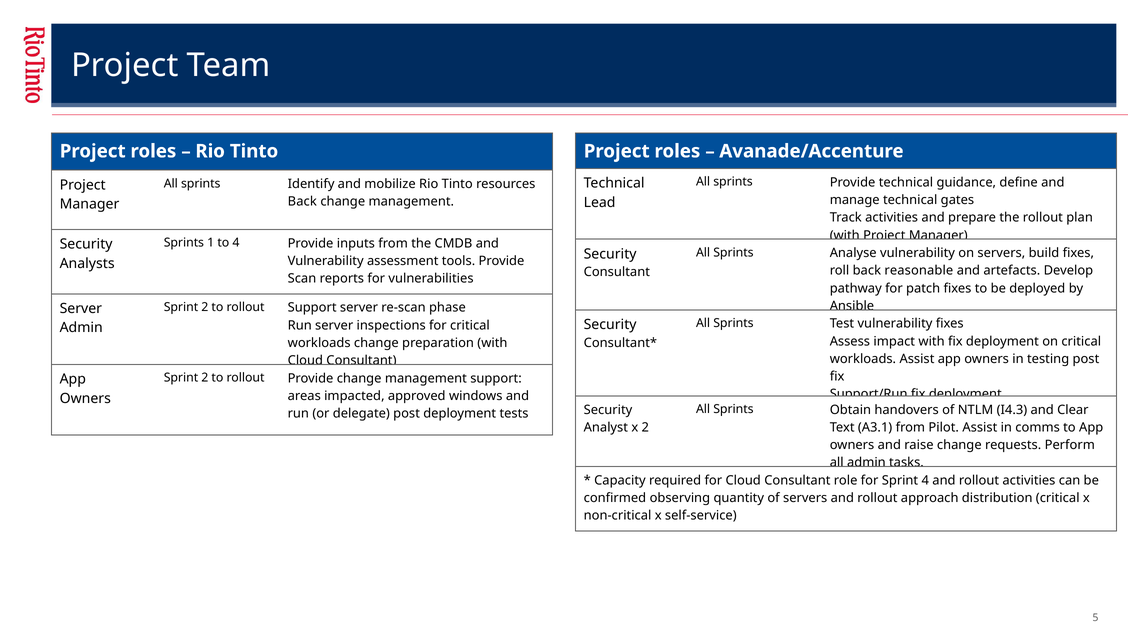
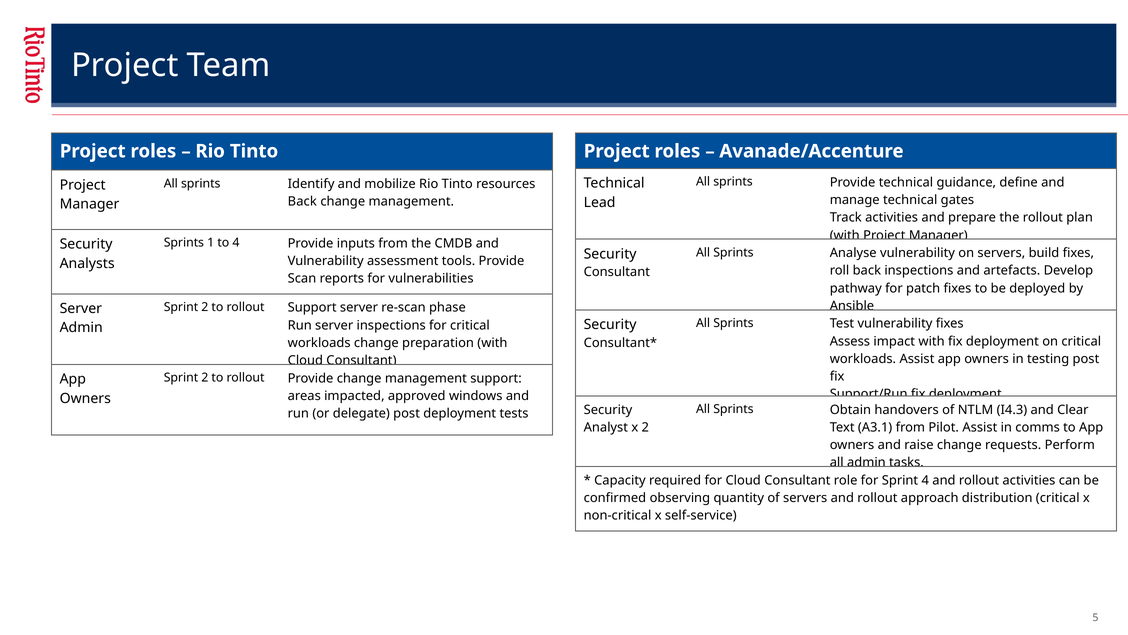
back reasonable: reasonable -> inspections
